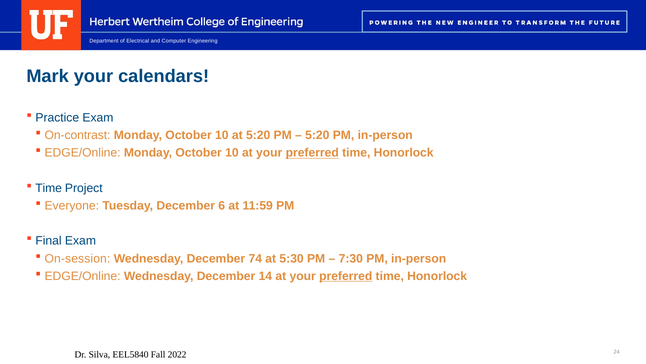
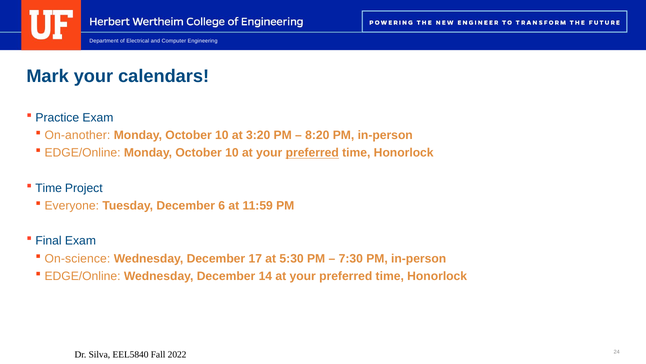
On-contrast: On-contrast -> On-another
at 5:20: 5:20 -> 3:20
5:20 at (317, 135): 5:20 -> 8:20
On-session: On-session -> On-science
74: 74 -> 17
preferred at (346, 276) underline: present -> none
